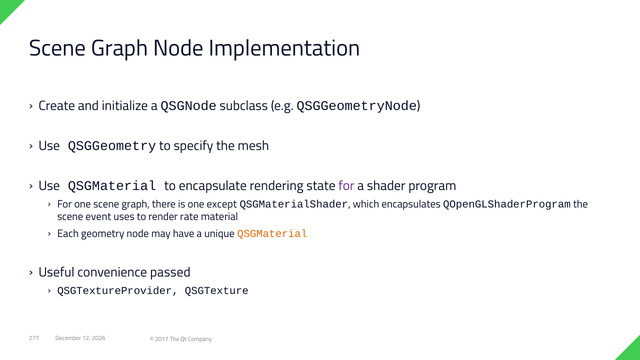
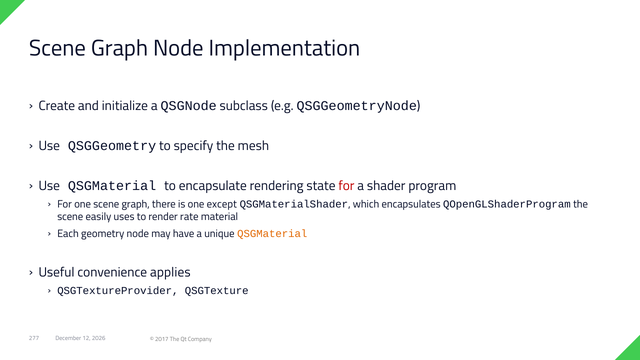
for at (346, 186) colour: purple -> red
event: event -> easily
passed: passed -> applies
